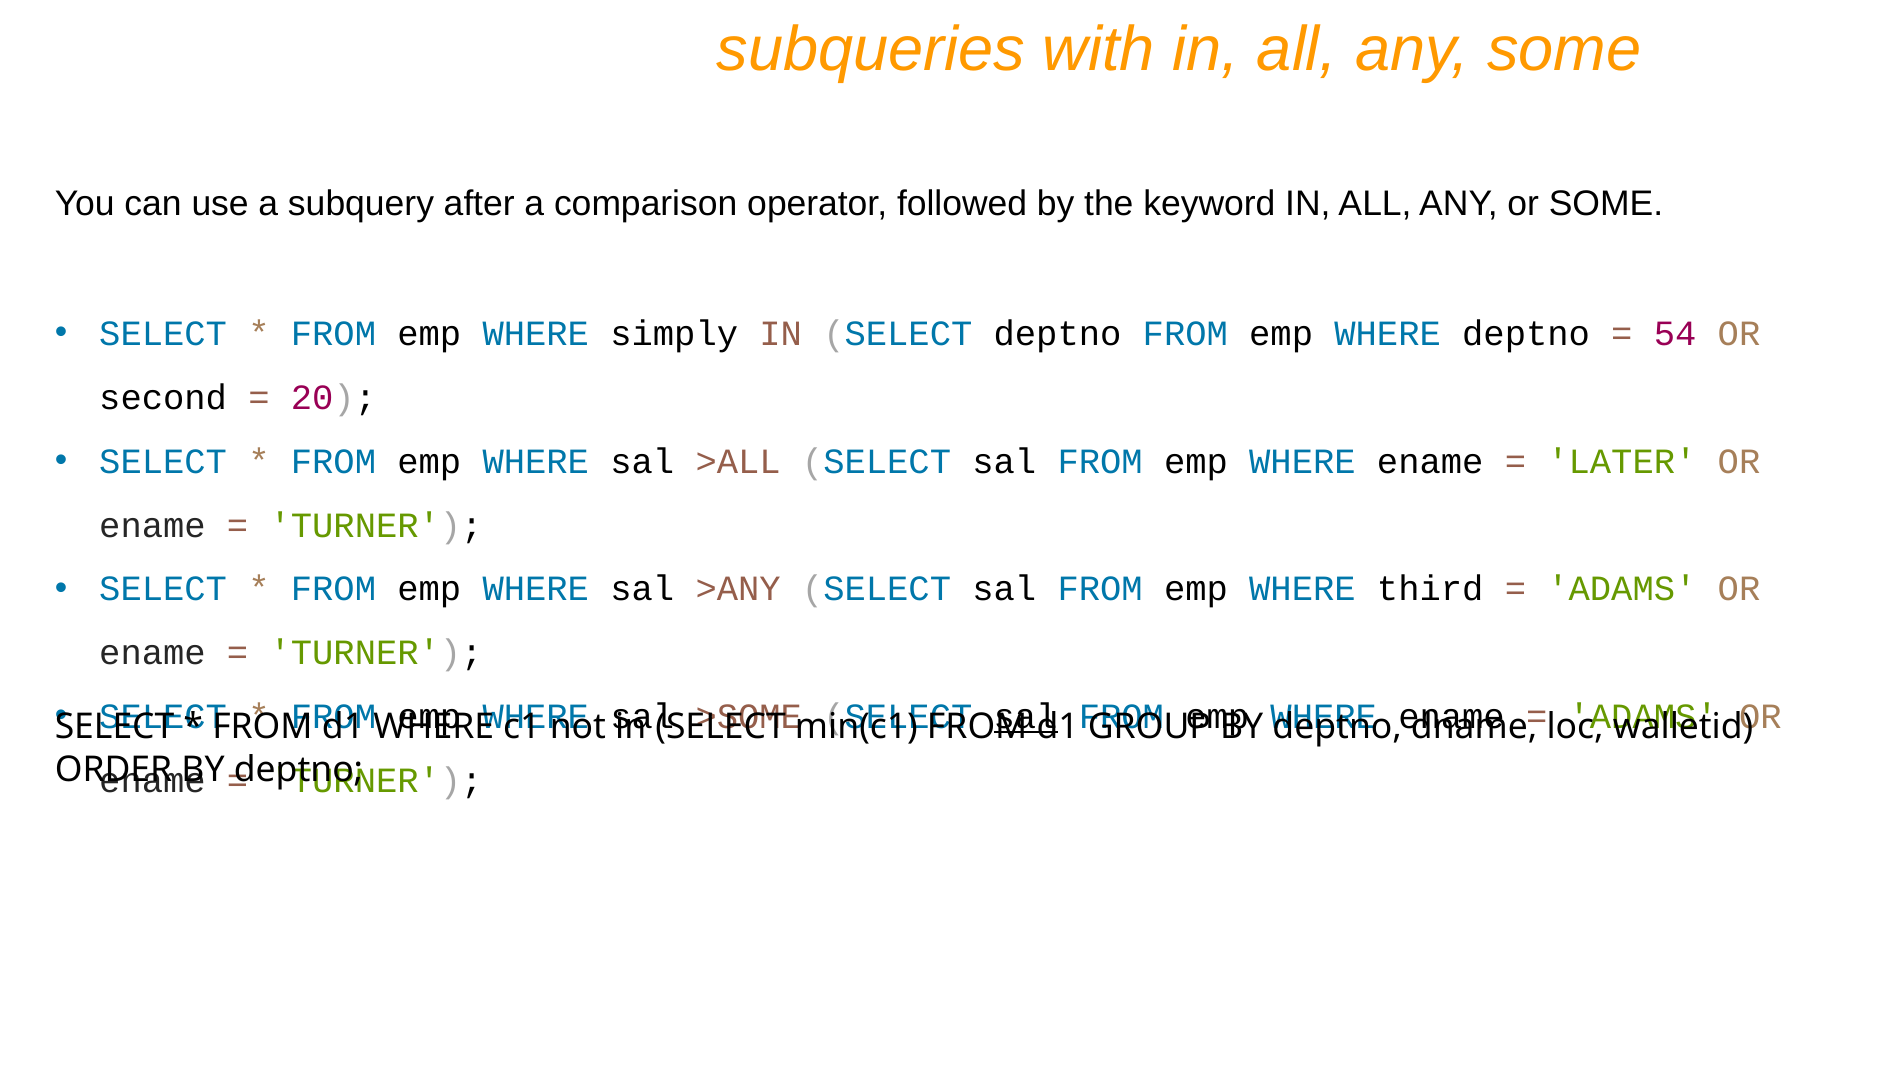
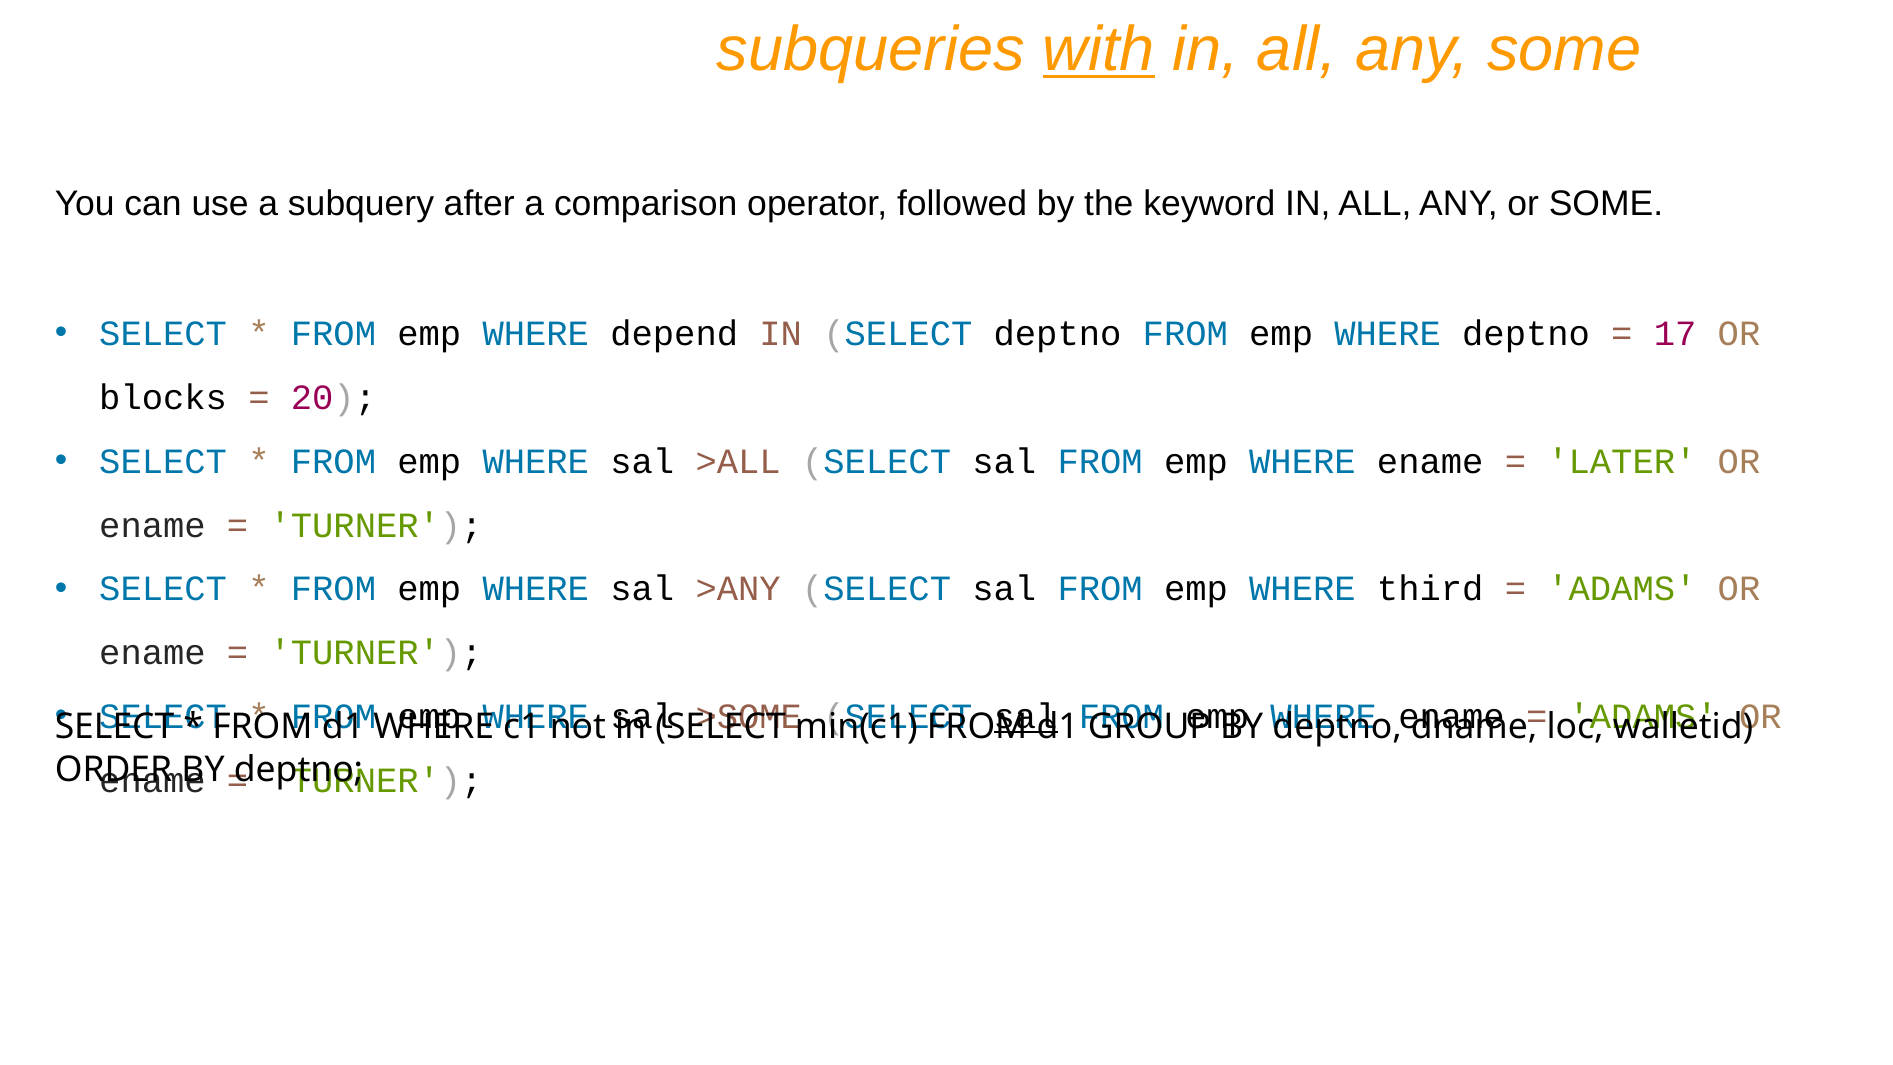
with underline: none -> present
simply: simply -> depend
54: 54 -> 17
second: second -> blocks
